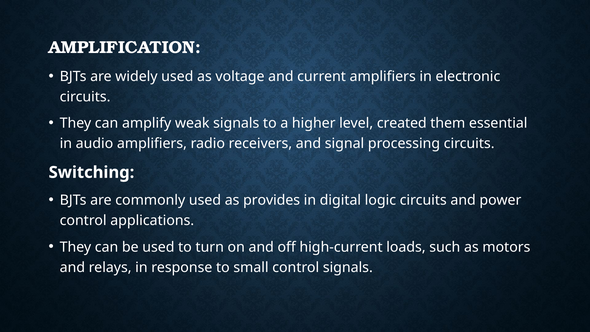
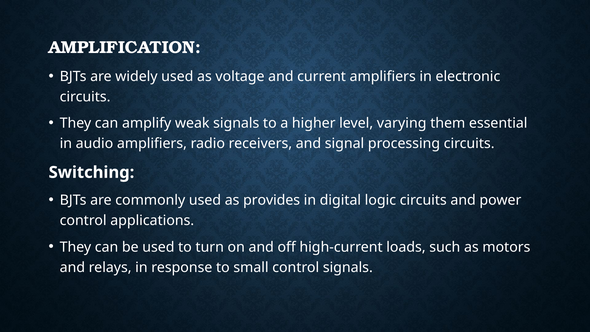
created: created -> varying
